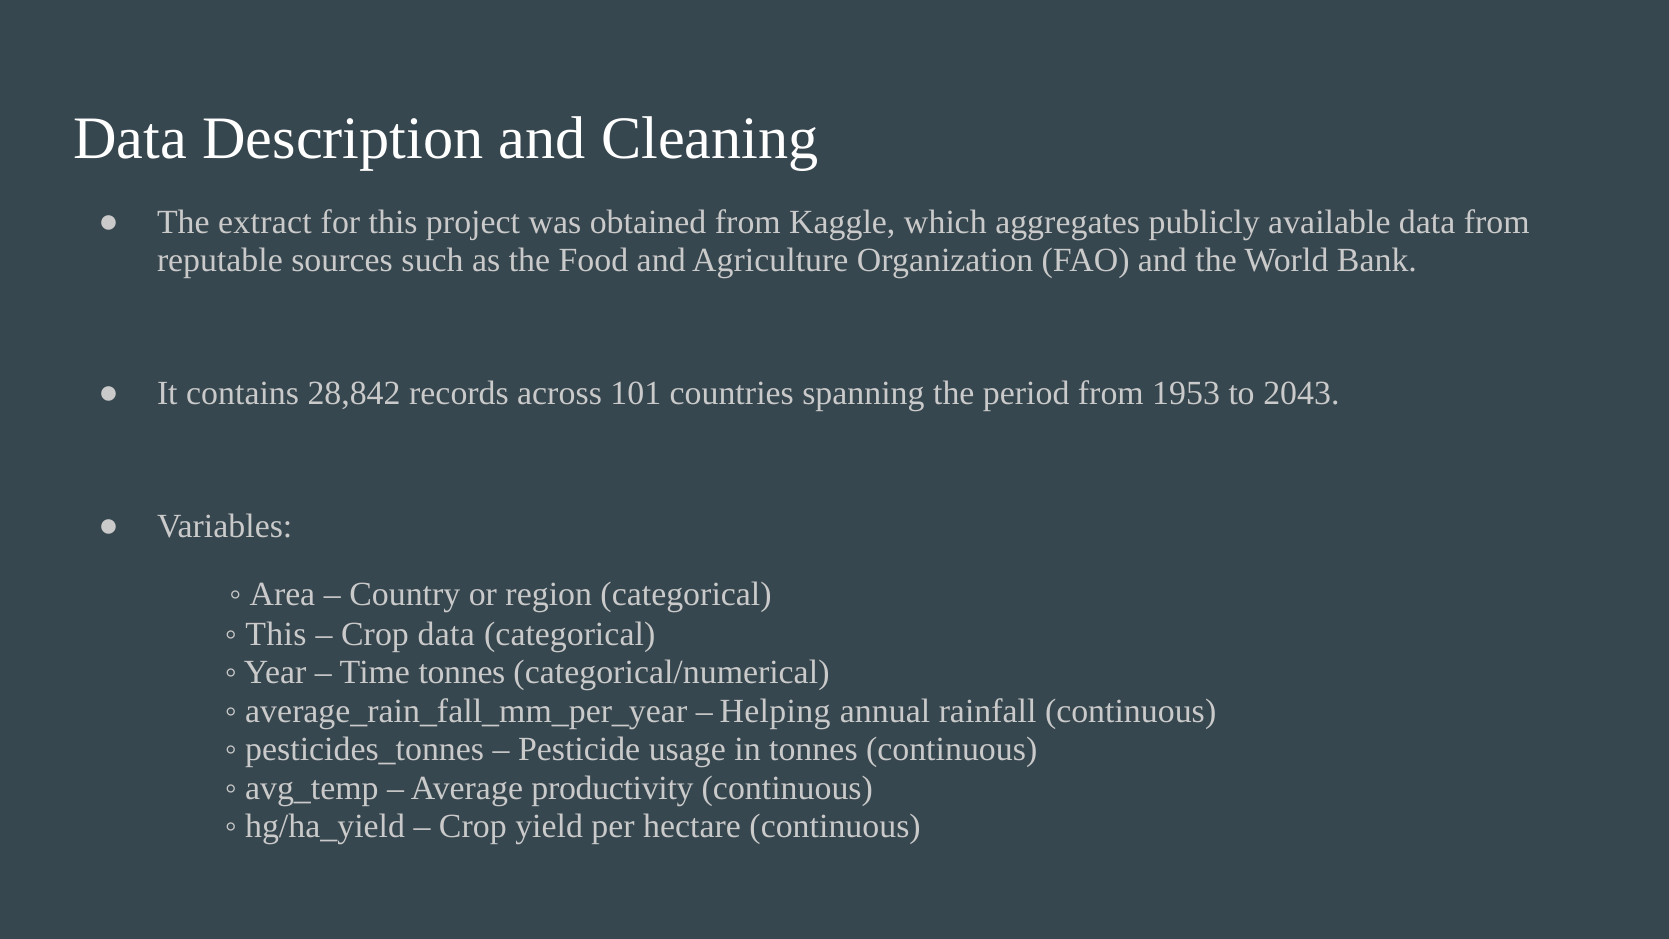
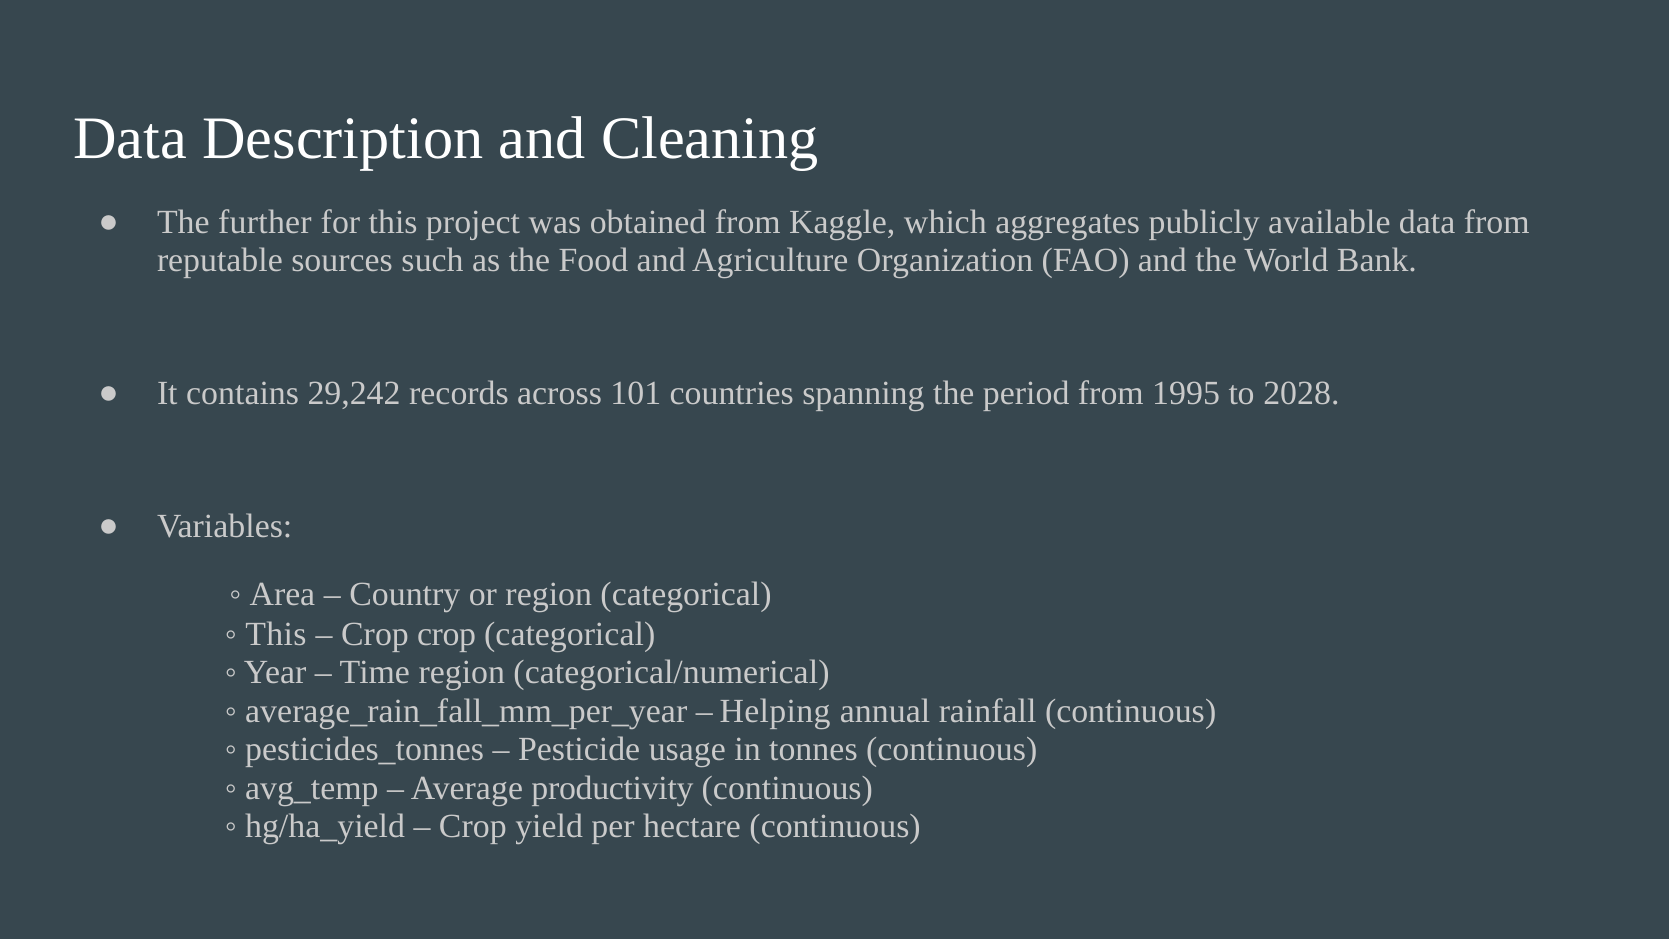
extract: extract -> further
28,842: 28,842 -> 29,242
1953: 1953 -> 1995
2043: 2043 -> 2028
Crop data: data -> crop
Time tonnes: tonnes -> region
